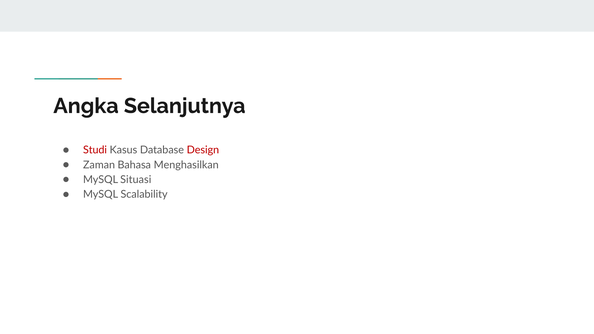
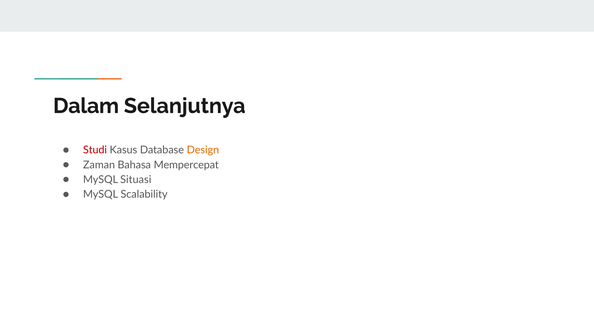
Angka: Angka -> Dalam
Design colour: red -> orange
Menghasilkan: Menghasilkan -> Mempercepat
